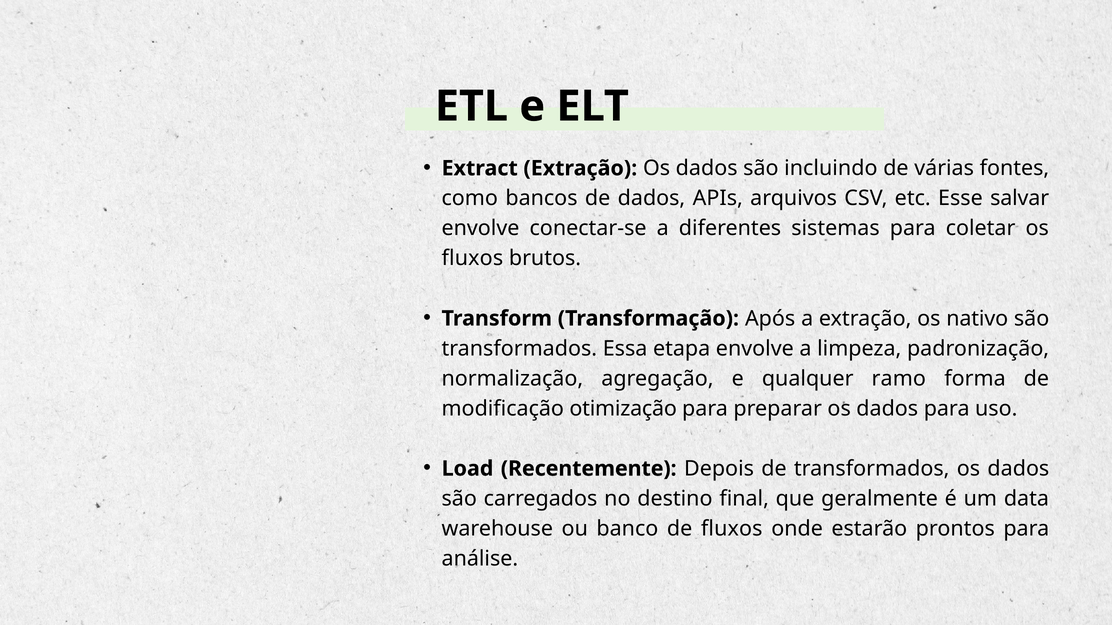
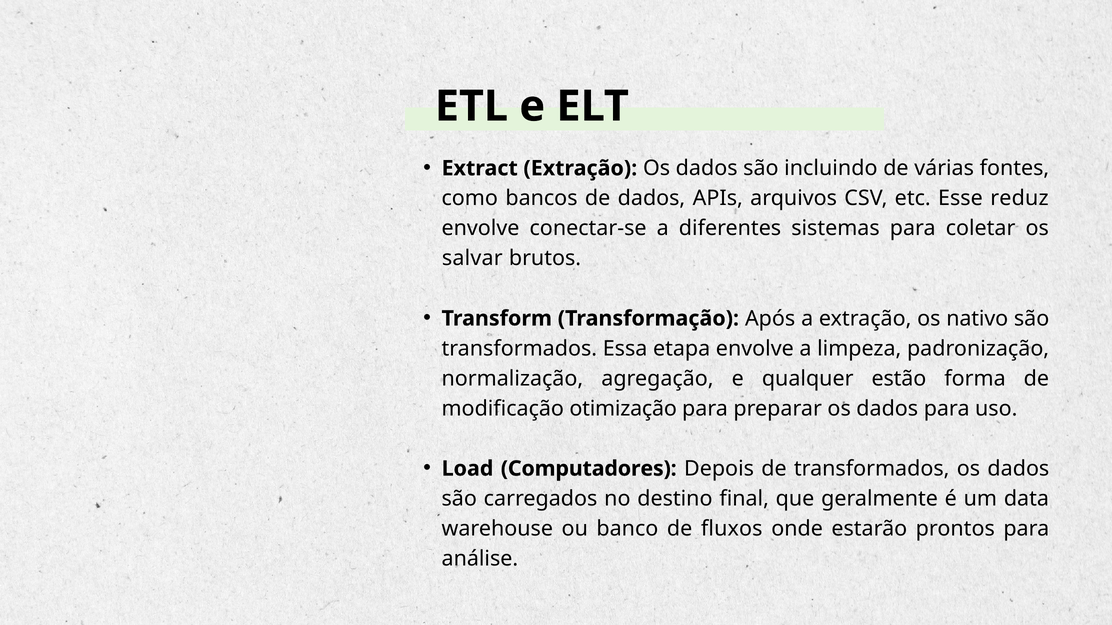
salvar: salvar -> reduz
fluxos at (472, 259): fluxos -> salvar
ramo: ramo -> estão
Recentemente: Recentemente -> Computadores
